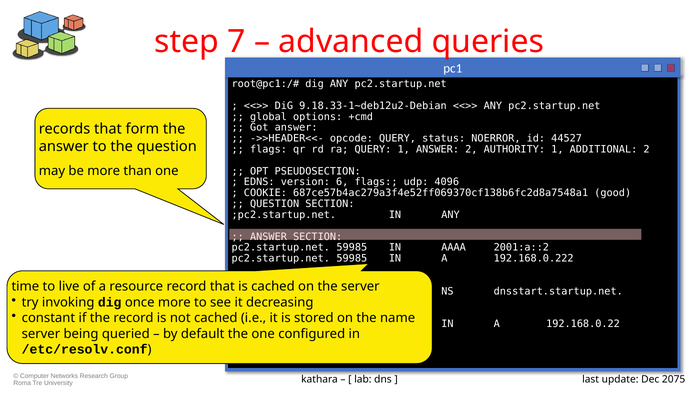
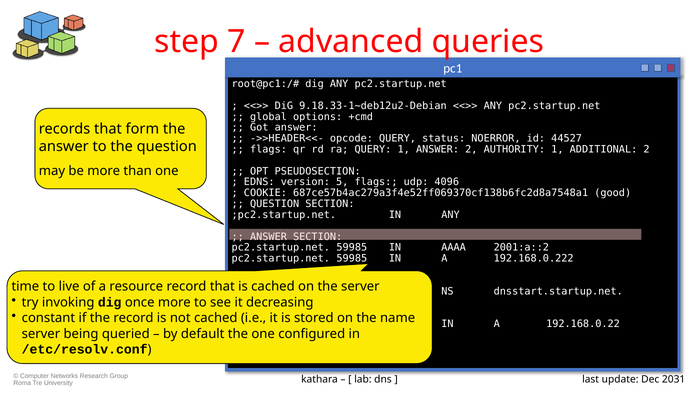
6: 6 -> 5
2075: 2075 -> 2031
